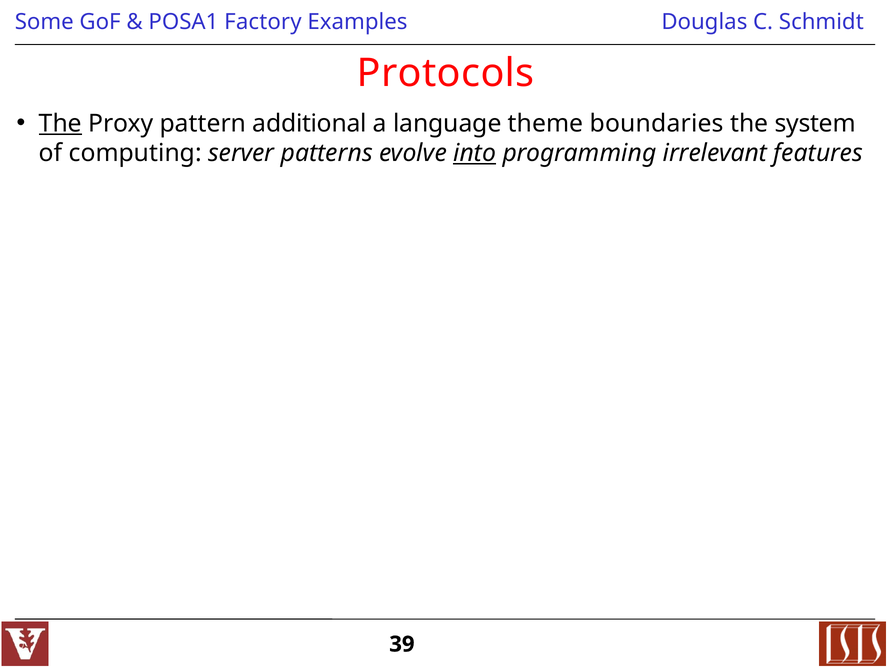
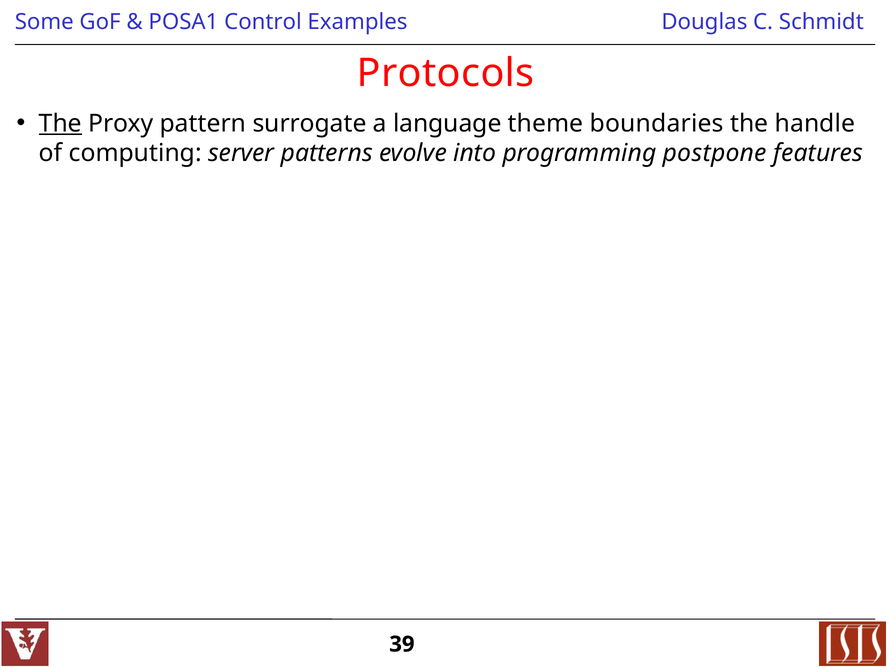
Factory: Factory -> Control
additional: additional -> surrogate
system: system -> handle
into underline: present -> none
irrelevant: irrelevant -> postpone
